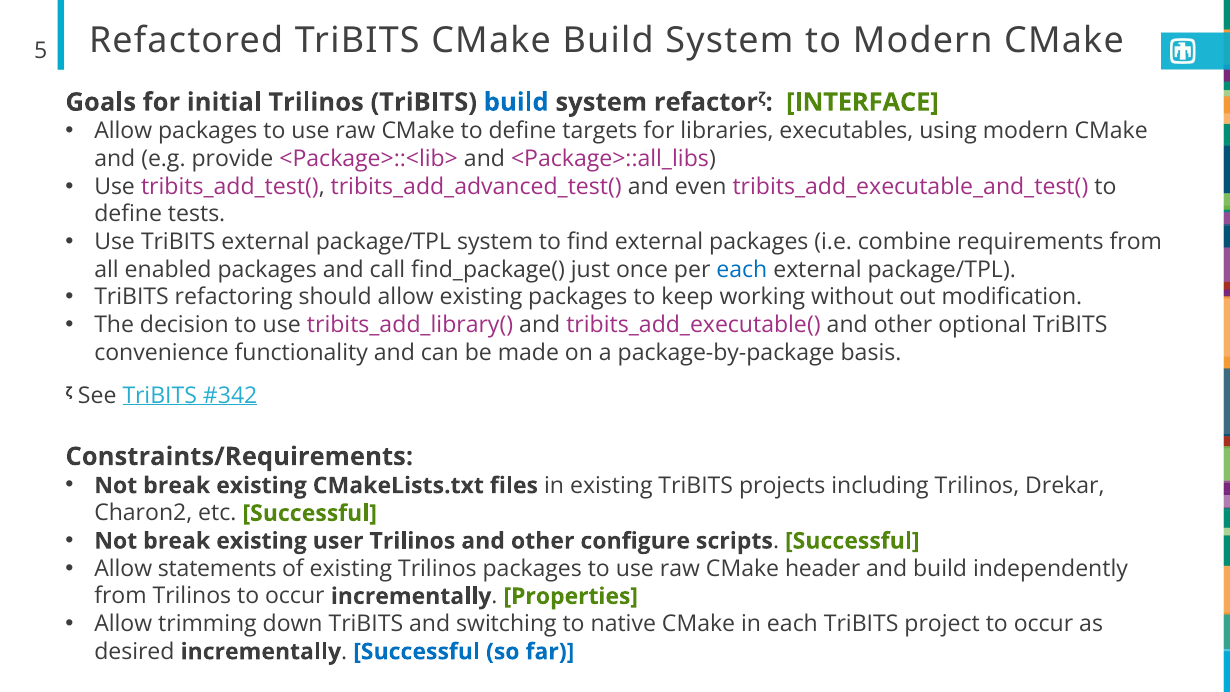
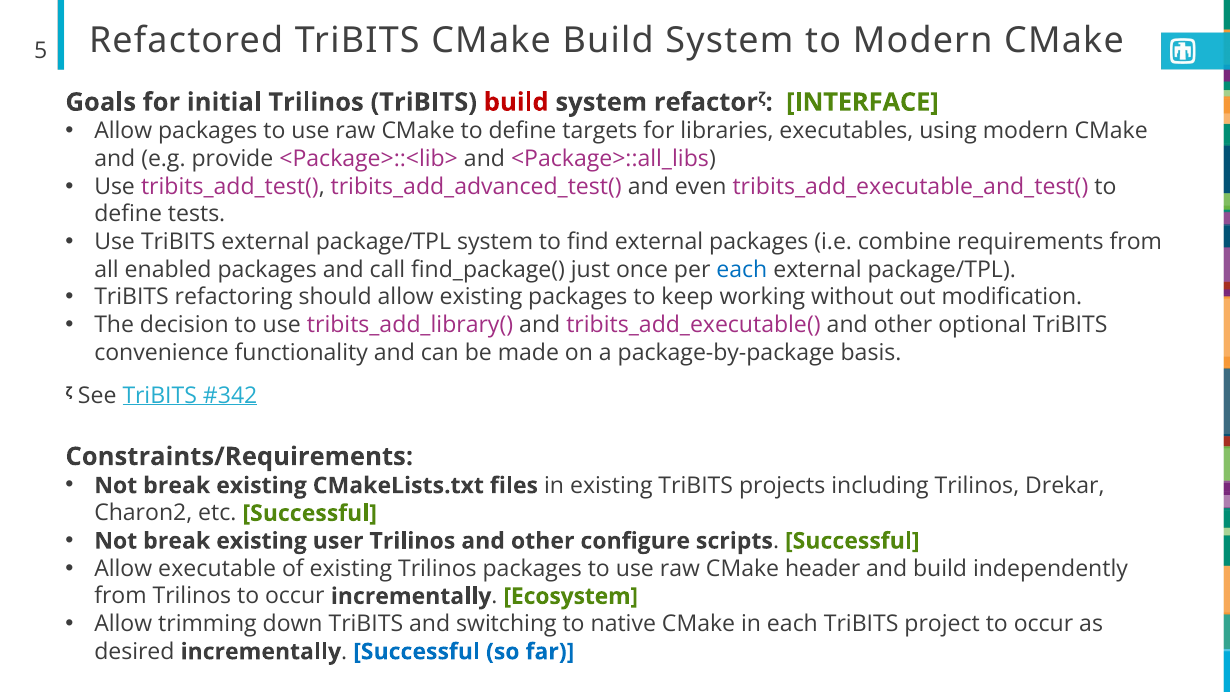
build at (516, 102) colour: blue -> red
statements: statements -> executable
Properties: Properties -> Ecosystem
